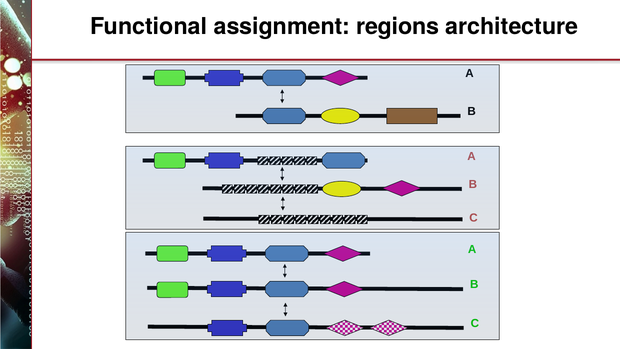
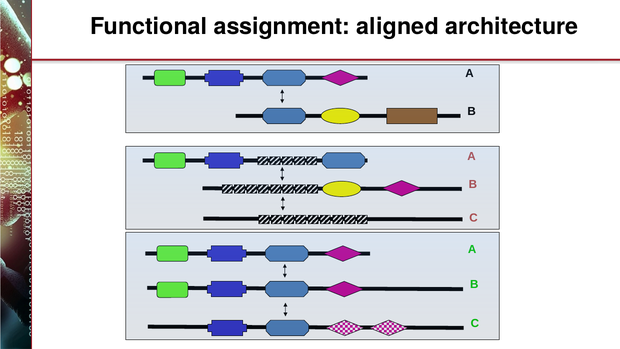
regions: regions -> aligned
